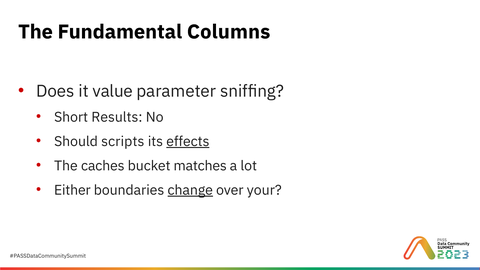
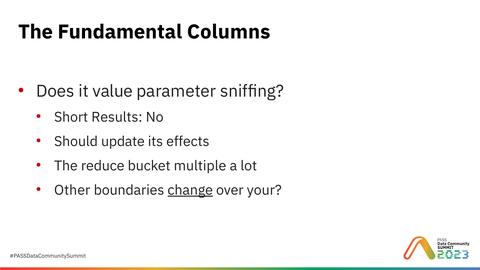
scripts: scripts -> update
effects underline: present -> none
caches: caches -> reduce
matches: matches -> multiple
Either: Either -> Other
